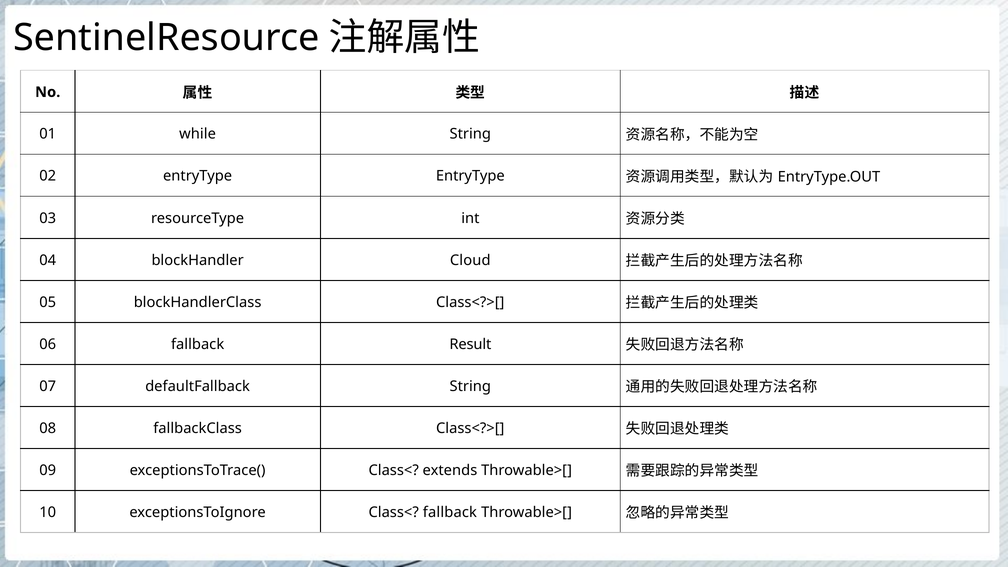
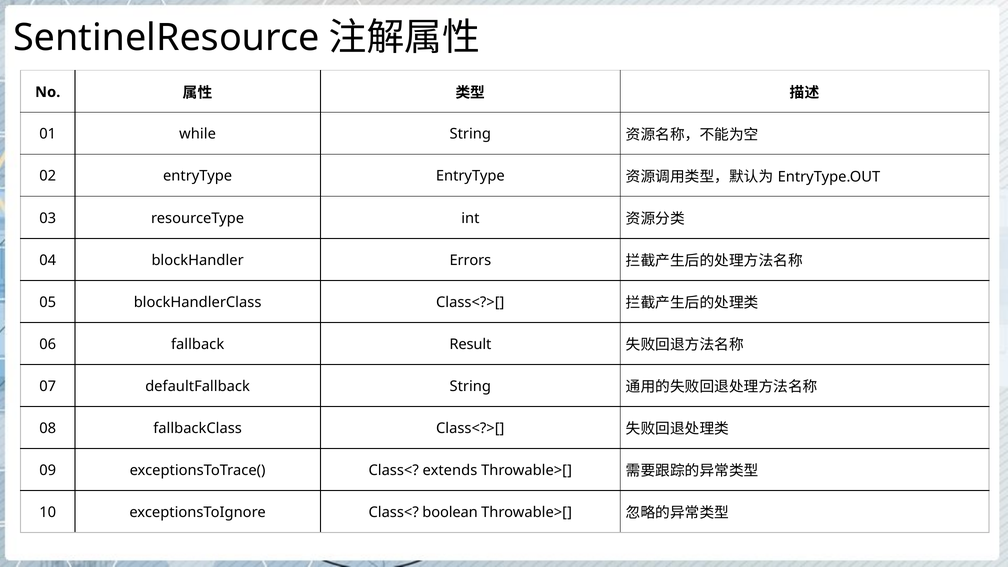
Cloud: Cloud -> Errors
Class< fallback: fallback -> boolean
